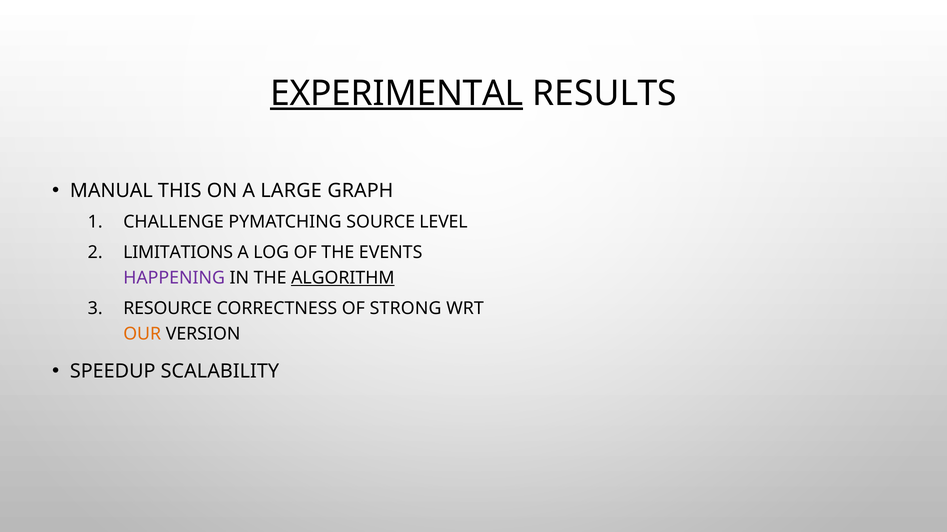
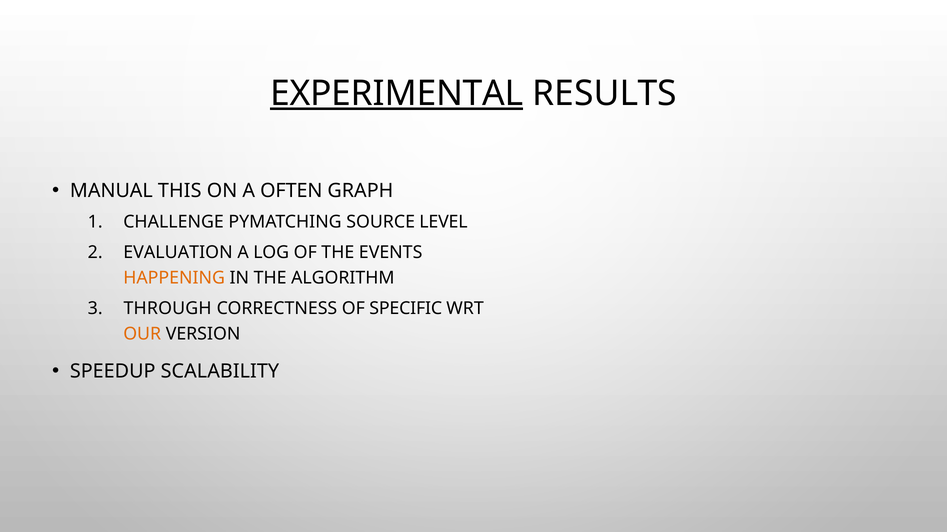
LARGE: LARGE -> OFTEN
LIMITATIONS: LIMITATIONS -> EVALUATION
HAPPENING colour: purple -> orange
ALGORITHM underline: present -> none
RESOURCE: RESOURCE -> THROUGH
STRONG: STRONG -> SPECIFIC
